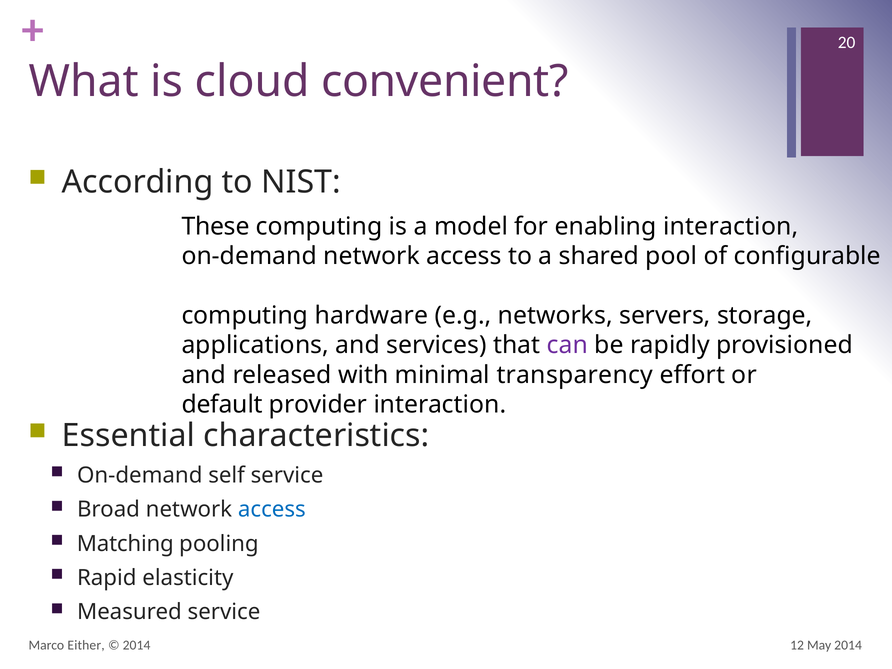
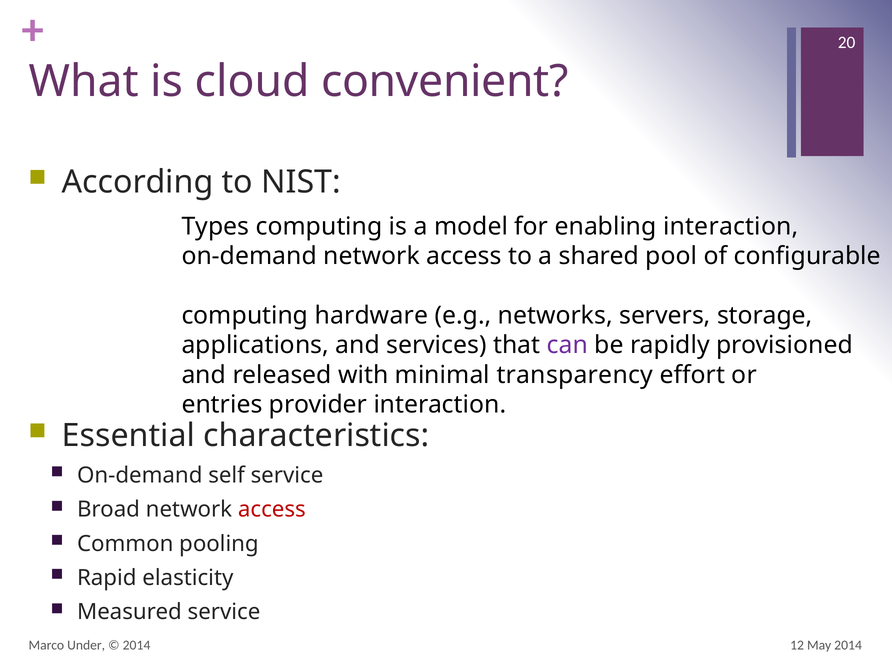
These: These -> Types
default: default -> entries
access at (272, 509) colour: blue -> red
Matching: Matching -> Common
Either: Either -> Under
